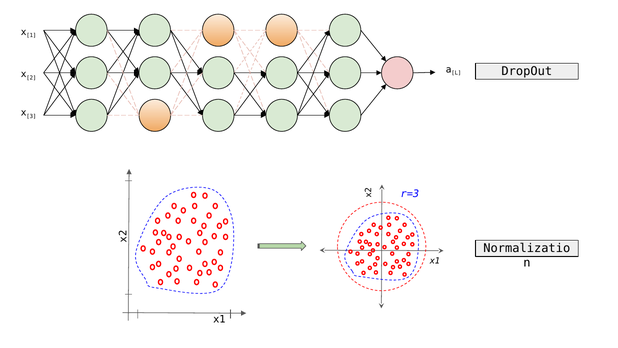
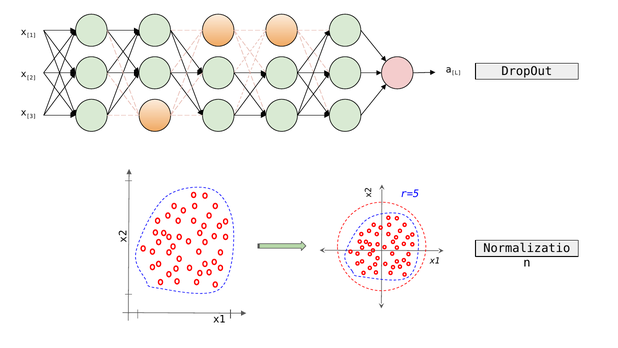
r=3: r=3 -> r=5
